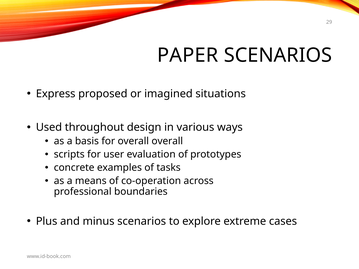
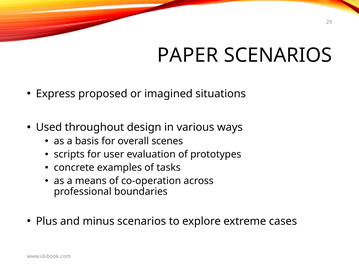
overall overall: overall -> scenes
